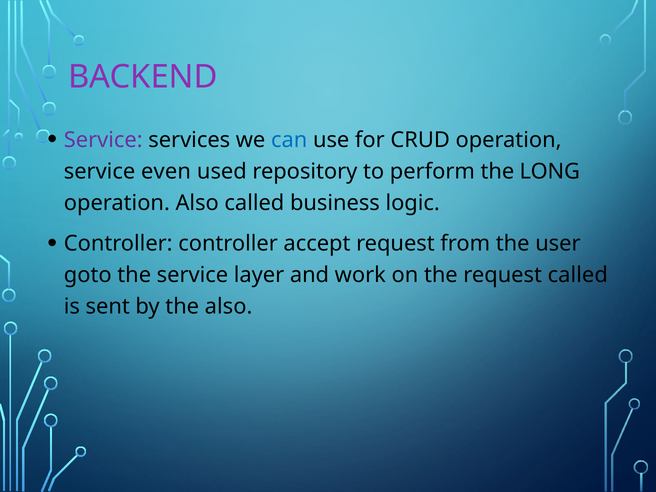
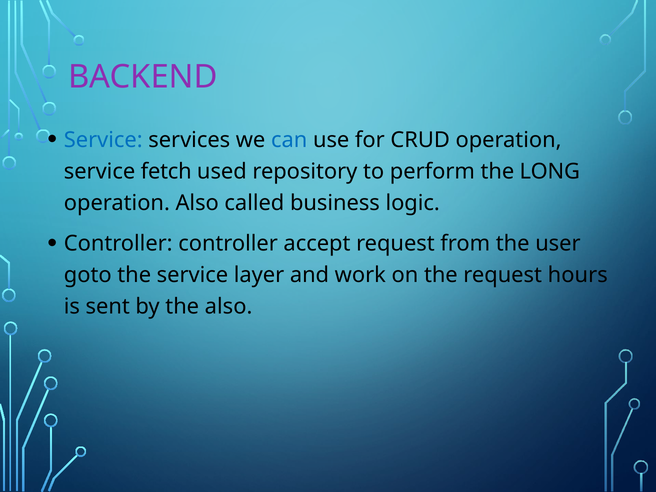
Service at (103, 140) colour: purple -> blue
even: even -> fetch
request called: called -> hours
